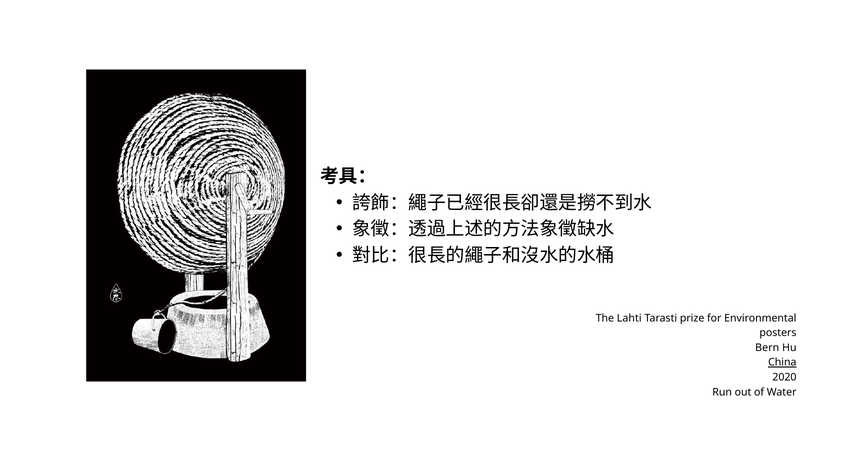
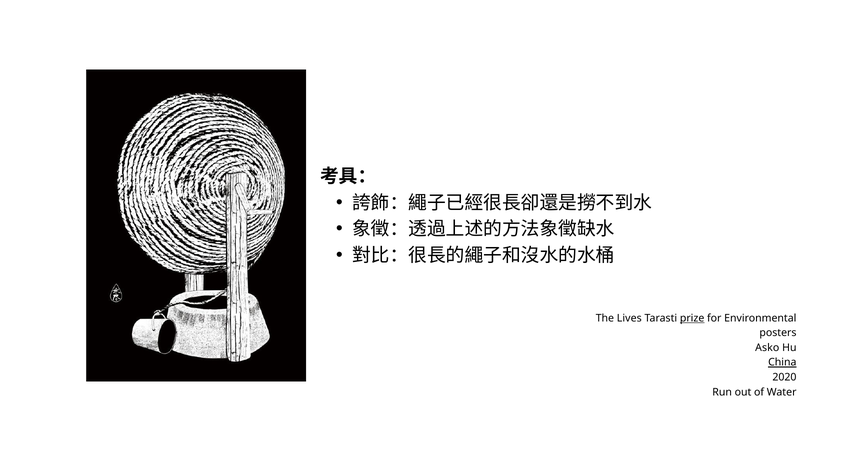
Lahti: Lahti -> Lives
prize underline: none -> present
Bern: Bern -> Asko
